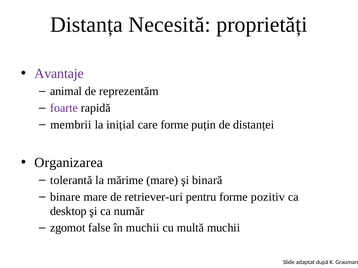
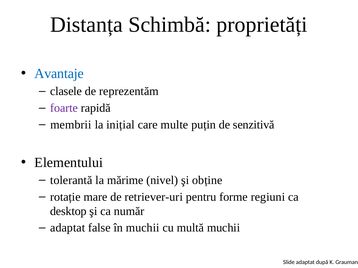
Necesită: Necesită -> Schimbă
Avantaje colour: purple -> blue
animal: animal -> clasele
care forme: forme -> multe
distanței: distanței -> senzitivă
Organizarea: Organizarea -> Elementului
mărime mare: mare -> nivel
binară: binară -> obține
binare: binare -> rotație
pozitiv: pozitiv -> regiuni
zgomot at (68, 228): zgomot -> adaptat
